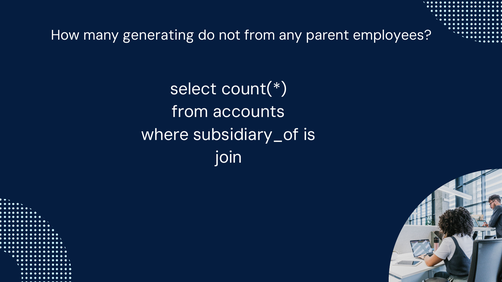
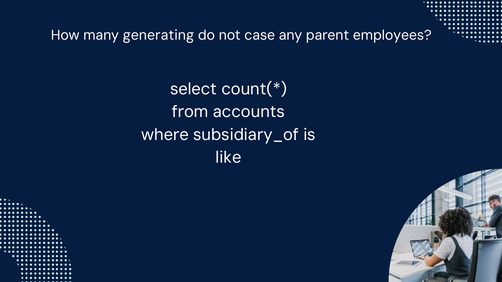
not from: from -> case
join: join -> like
